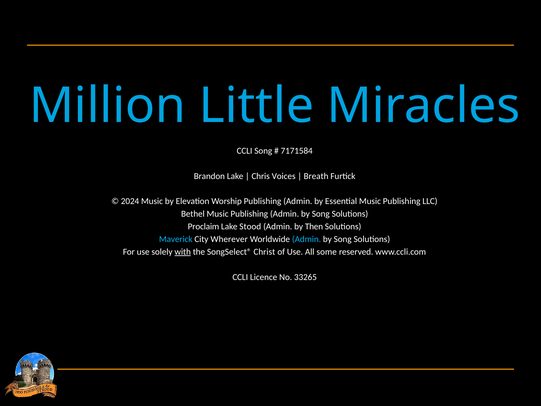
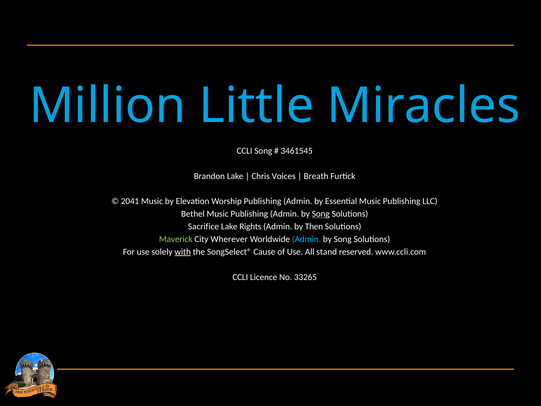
7171584: 7171584 -> 3461545
2024: 2024 -> 2041
Song at (321, 214) underline: none -> present
Proclaim: Proclaim -> Sacrifice
Stood: Stood -> Rights
Maverick colour: light blue -> light green
Christ: Christ -> Cause
some: some -> stand
